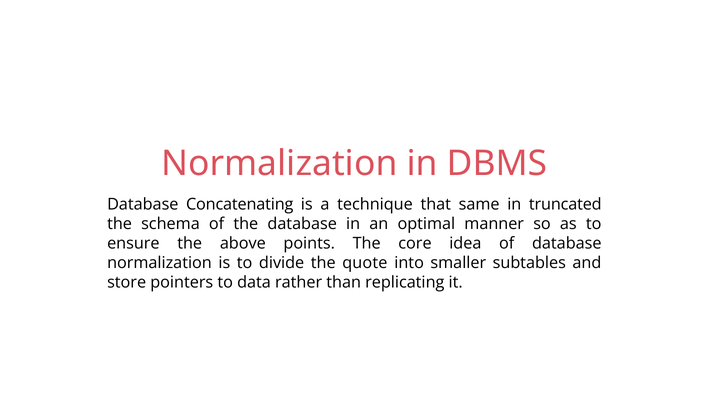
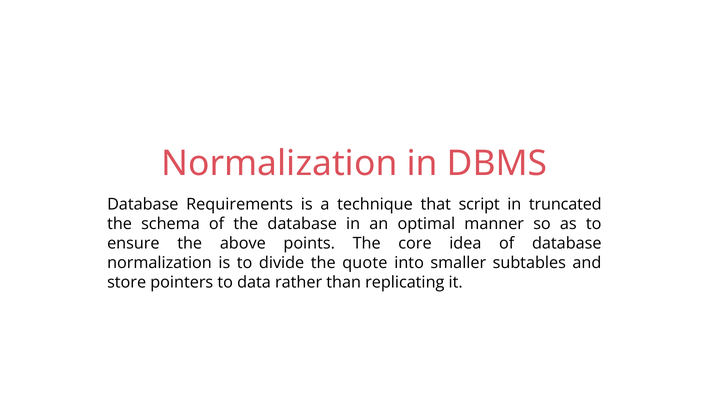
Concatenating: Concatenating -> Requirements
same: same -> script
